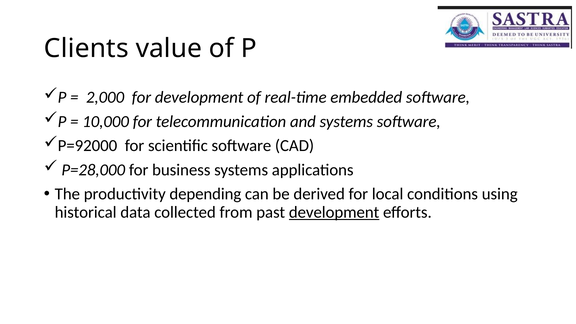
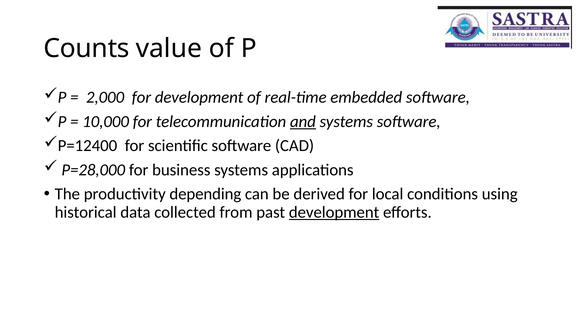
Clients: Clients -> Counts
and underline: none -> present
P=92000: P=92000 -> P=12400
